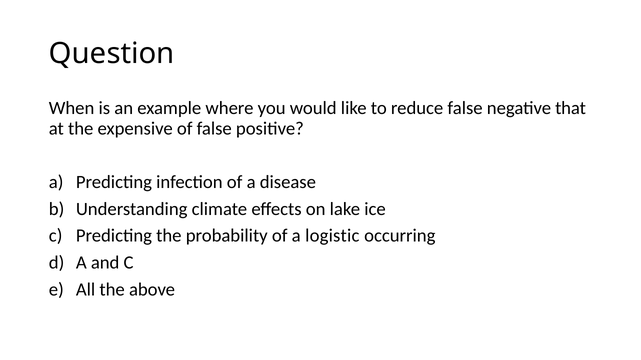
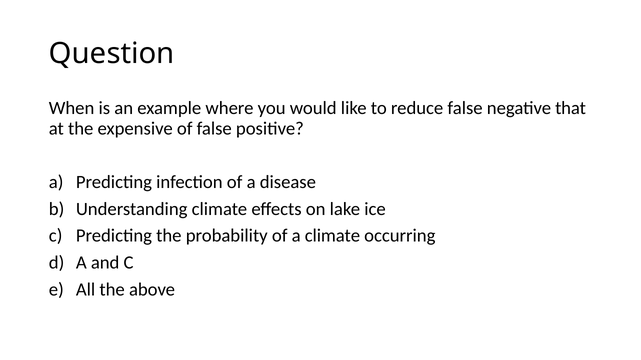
a logistic: logistic -> climate
